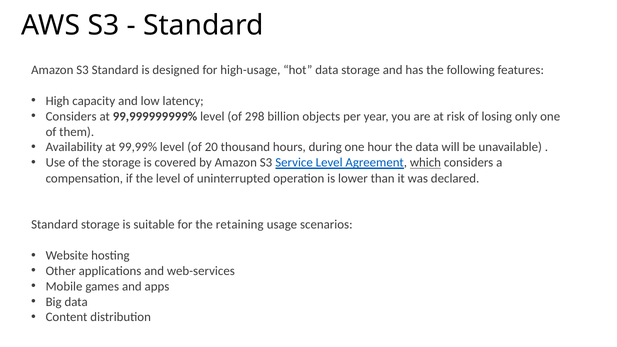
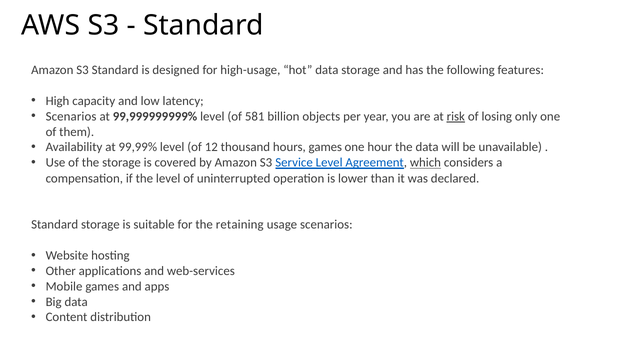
Considers at (71, 116): Considers -> Scenarios
298: 298 -> 581
risk underline: none -> present
20: 20 -> 12
hours during: during -> games
